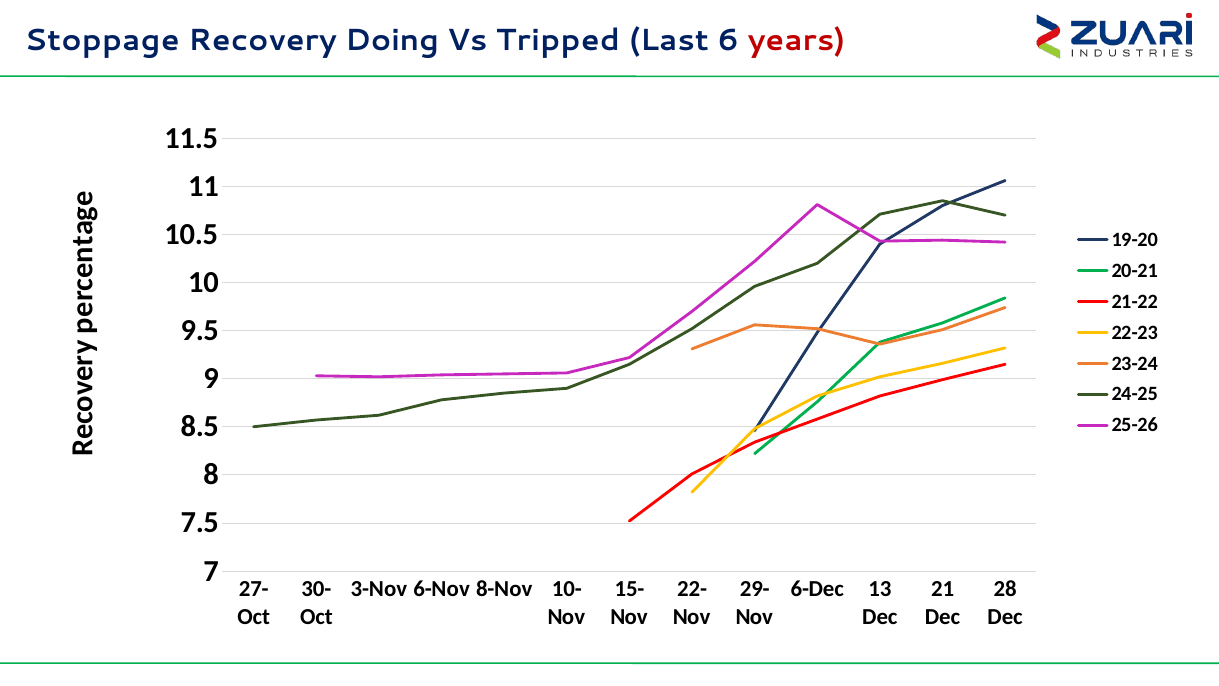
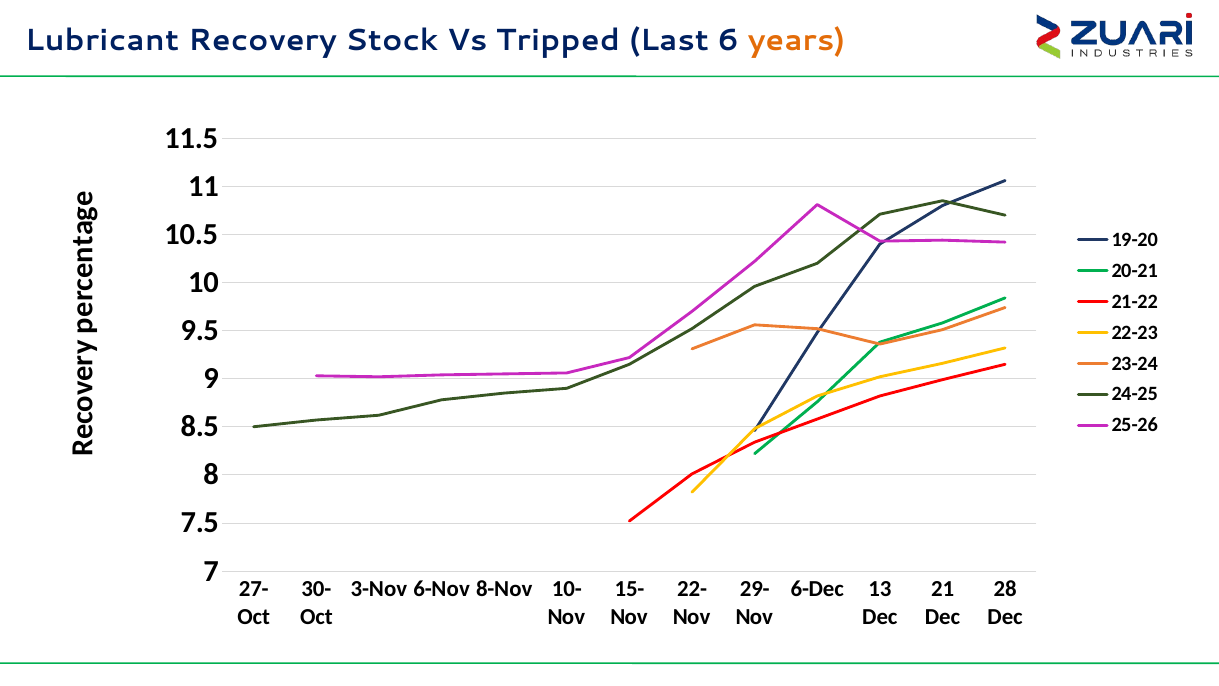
Stoppage: Stoppage -> Lubricant
Doing: Doing -> Stock
years colour: red -> orange
